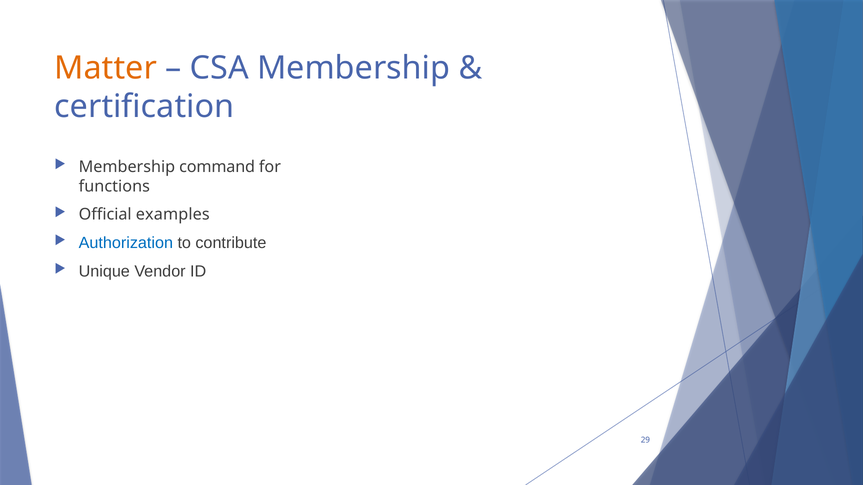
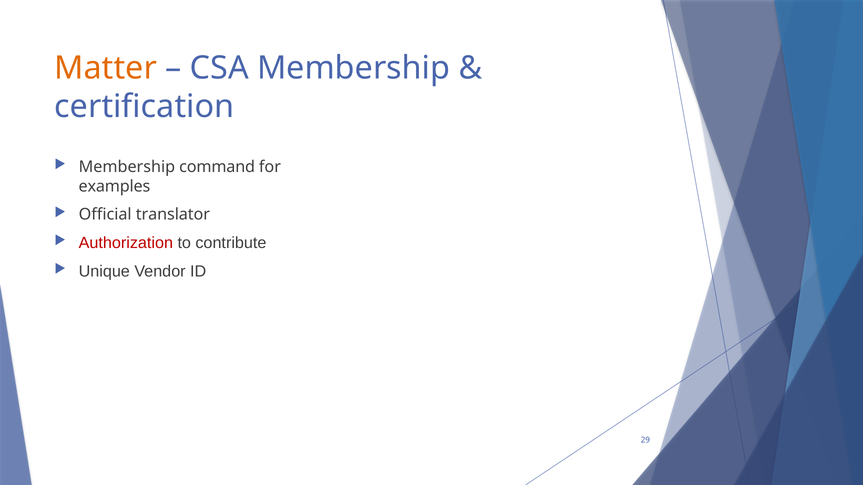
functions: functions -> examples
examples: examples -> translator
Authorization colour: blue -> red
